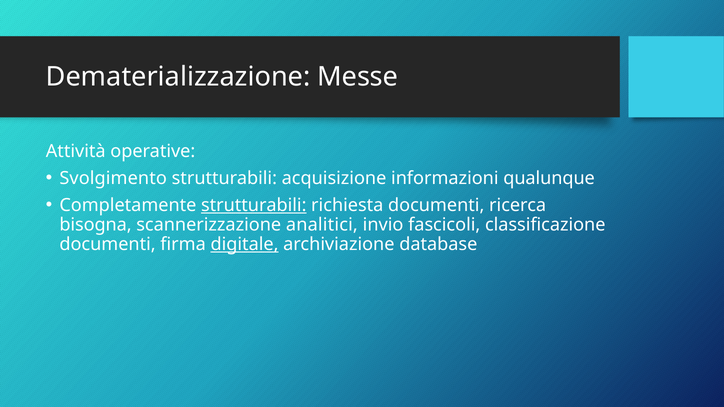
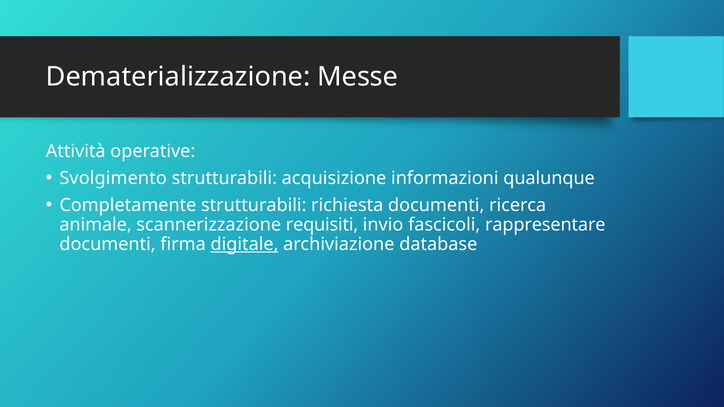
strutturabili at (254, 205) underline: present -> none
bisogna: bisogna -> animale
analitici: analitici -> requisiti
classificazione: classificazione -> rappresentare
